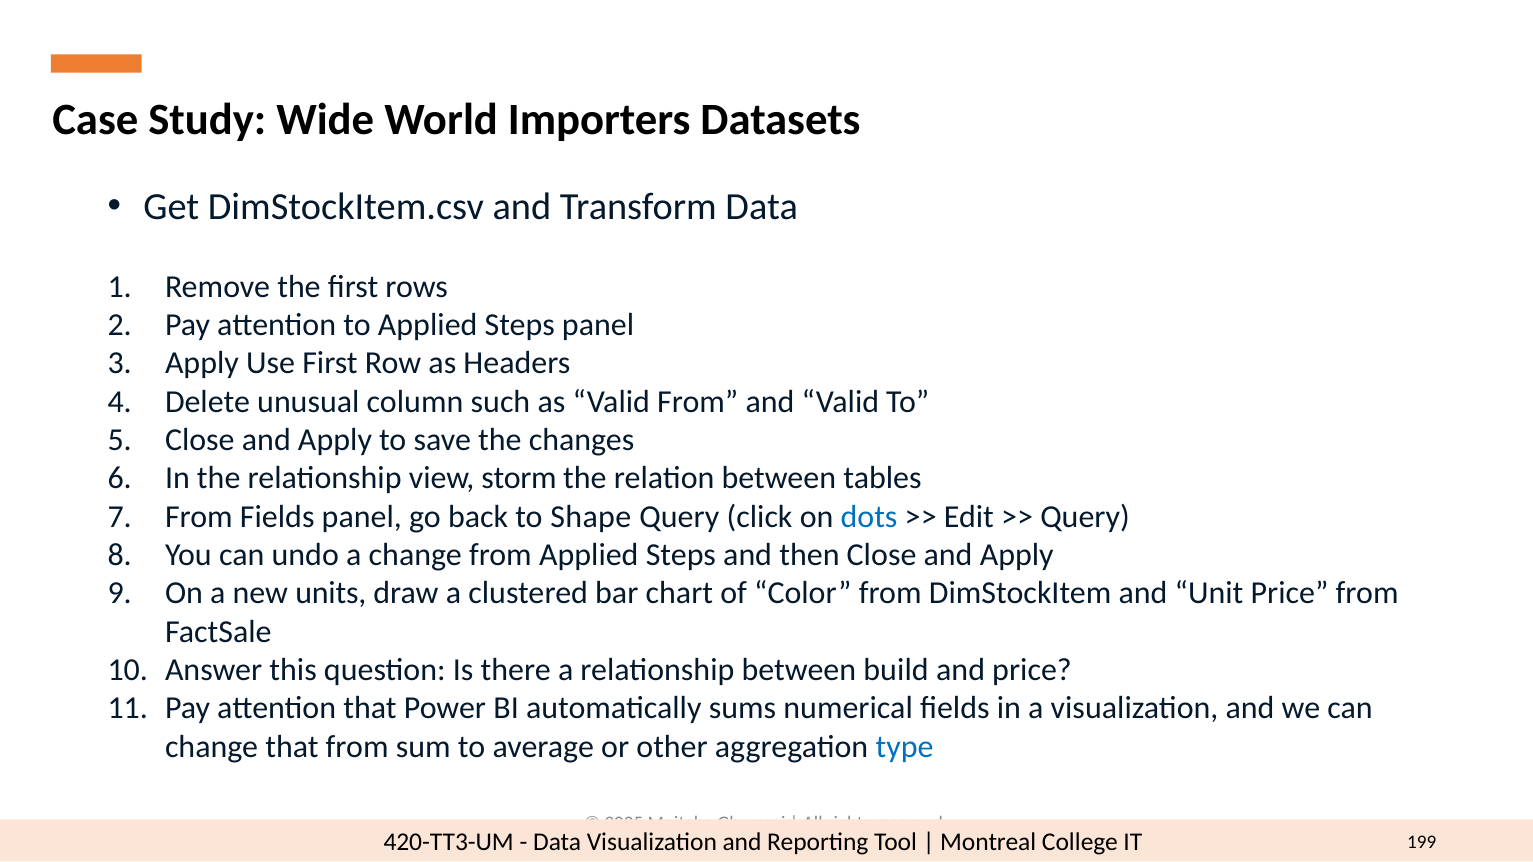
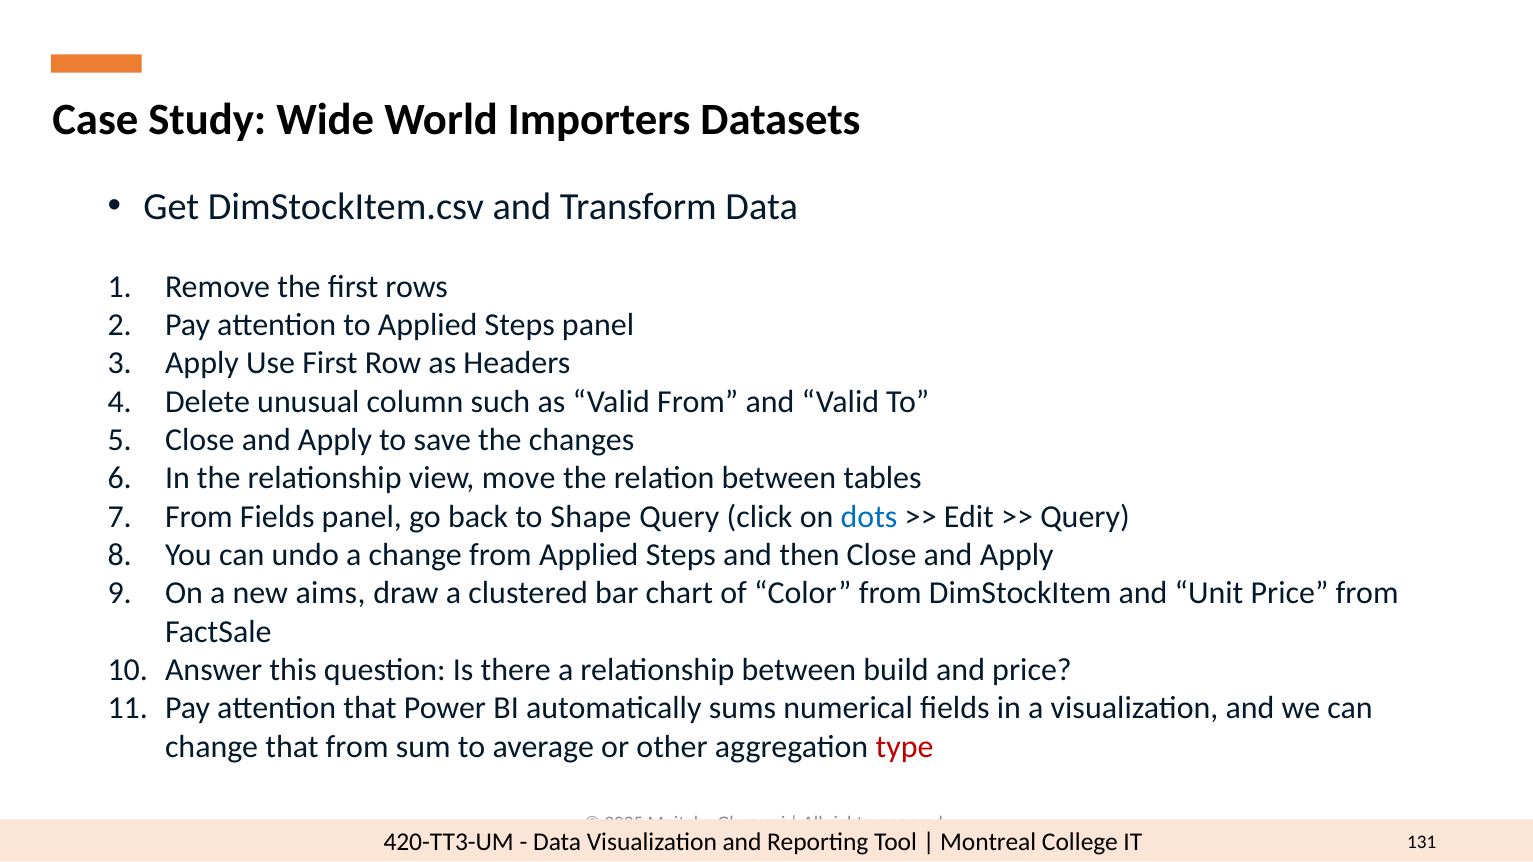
storm: storm -> move
units: units -> aims
type colour: blue -> red
199: 199 -> 131
